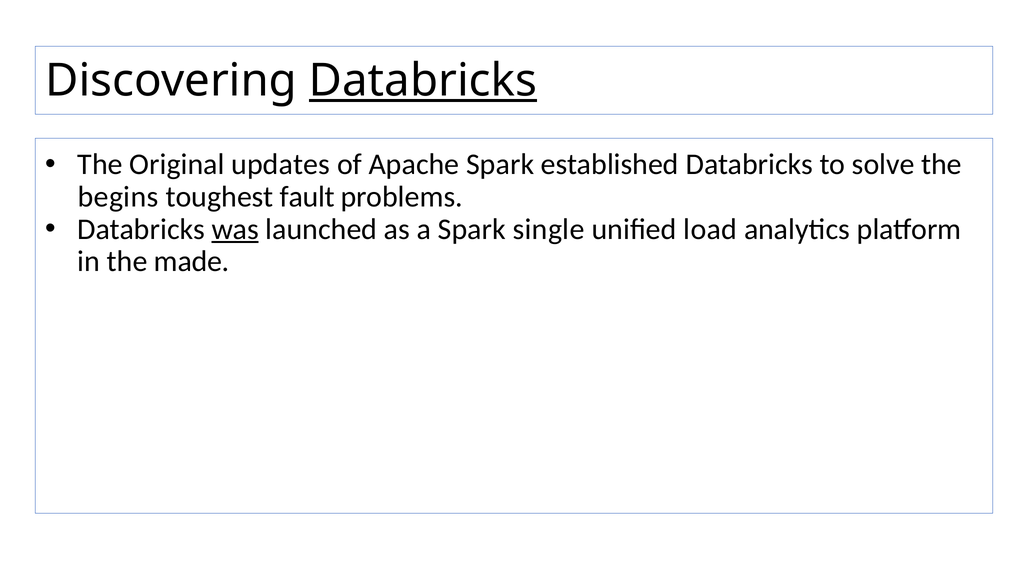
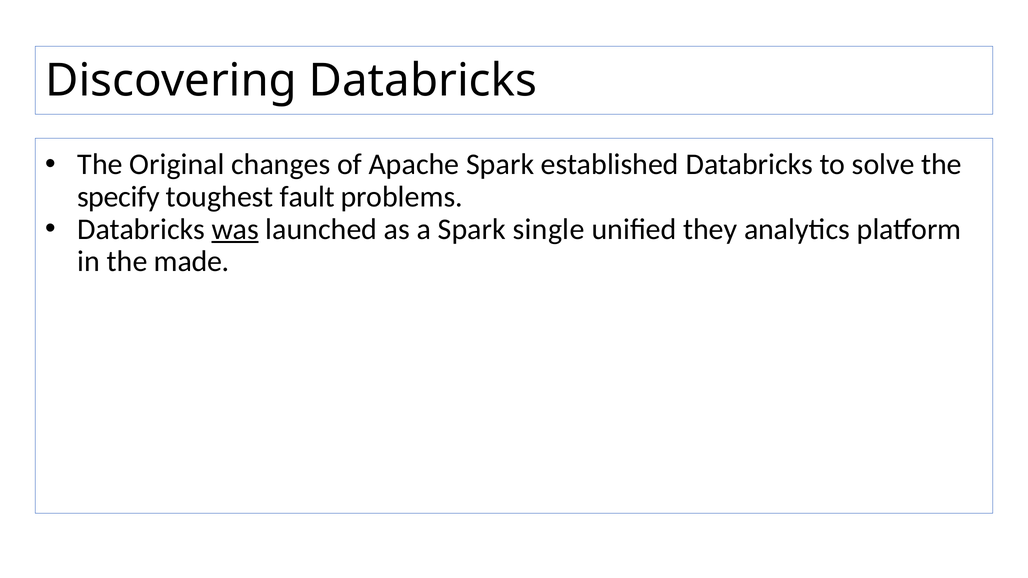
Databricks at (423, 81) underline: present -> none
updates: updates -> changes
begins: begins -> specify
load: load -> they
